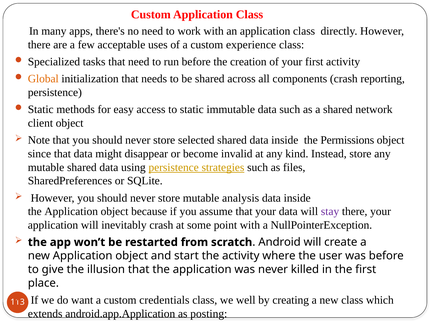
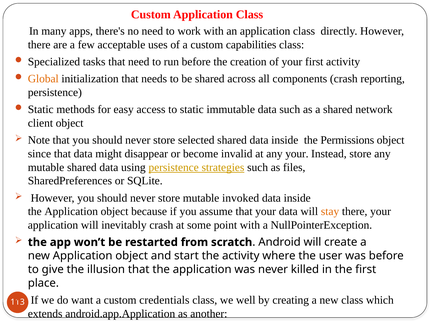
experience: experience -> capabilities
any kind: kind -> your
analysis: analysis -> invoked
stay colour: purple -> orange
posting: posting -> another
